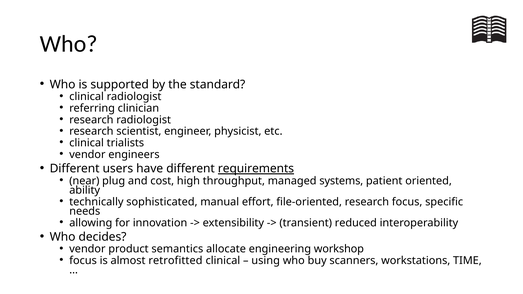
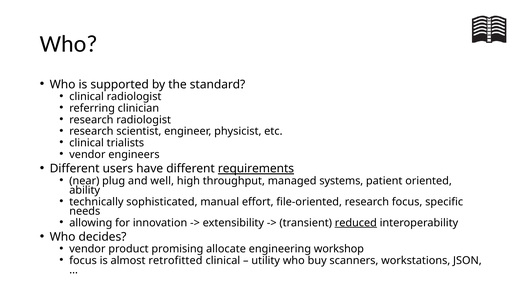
cost: cost -> well
reduced underline: none -> present
semantics: semantics -> promising
using: using -> utility
TIME: TIME -> JSON
